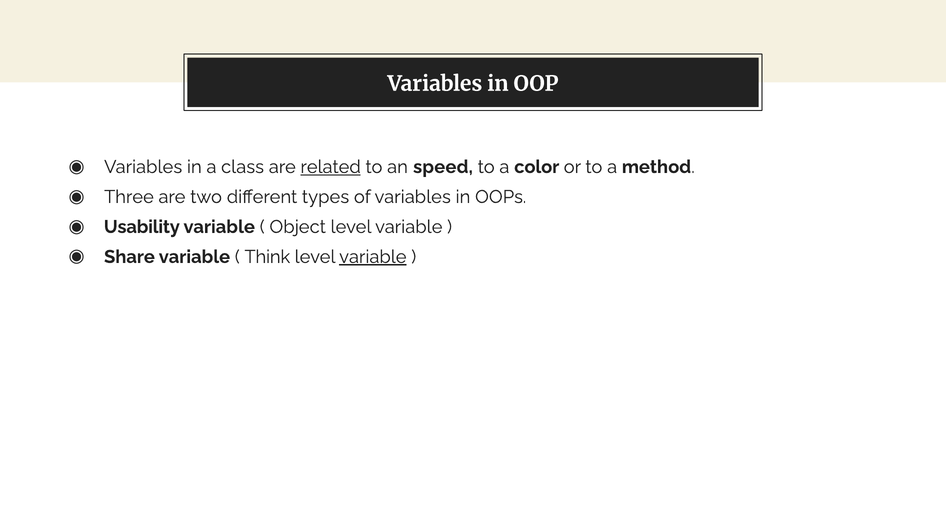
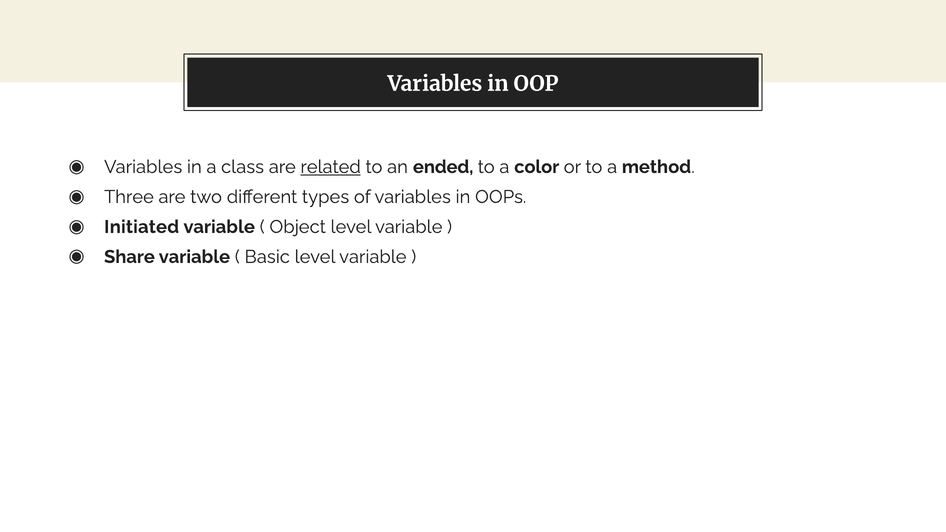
speed: speed -> ended
Usability: Usability -> Initiated
Think: Think -> Basic
variable at (373, 257) underline: present -> none
